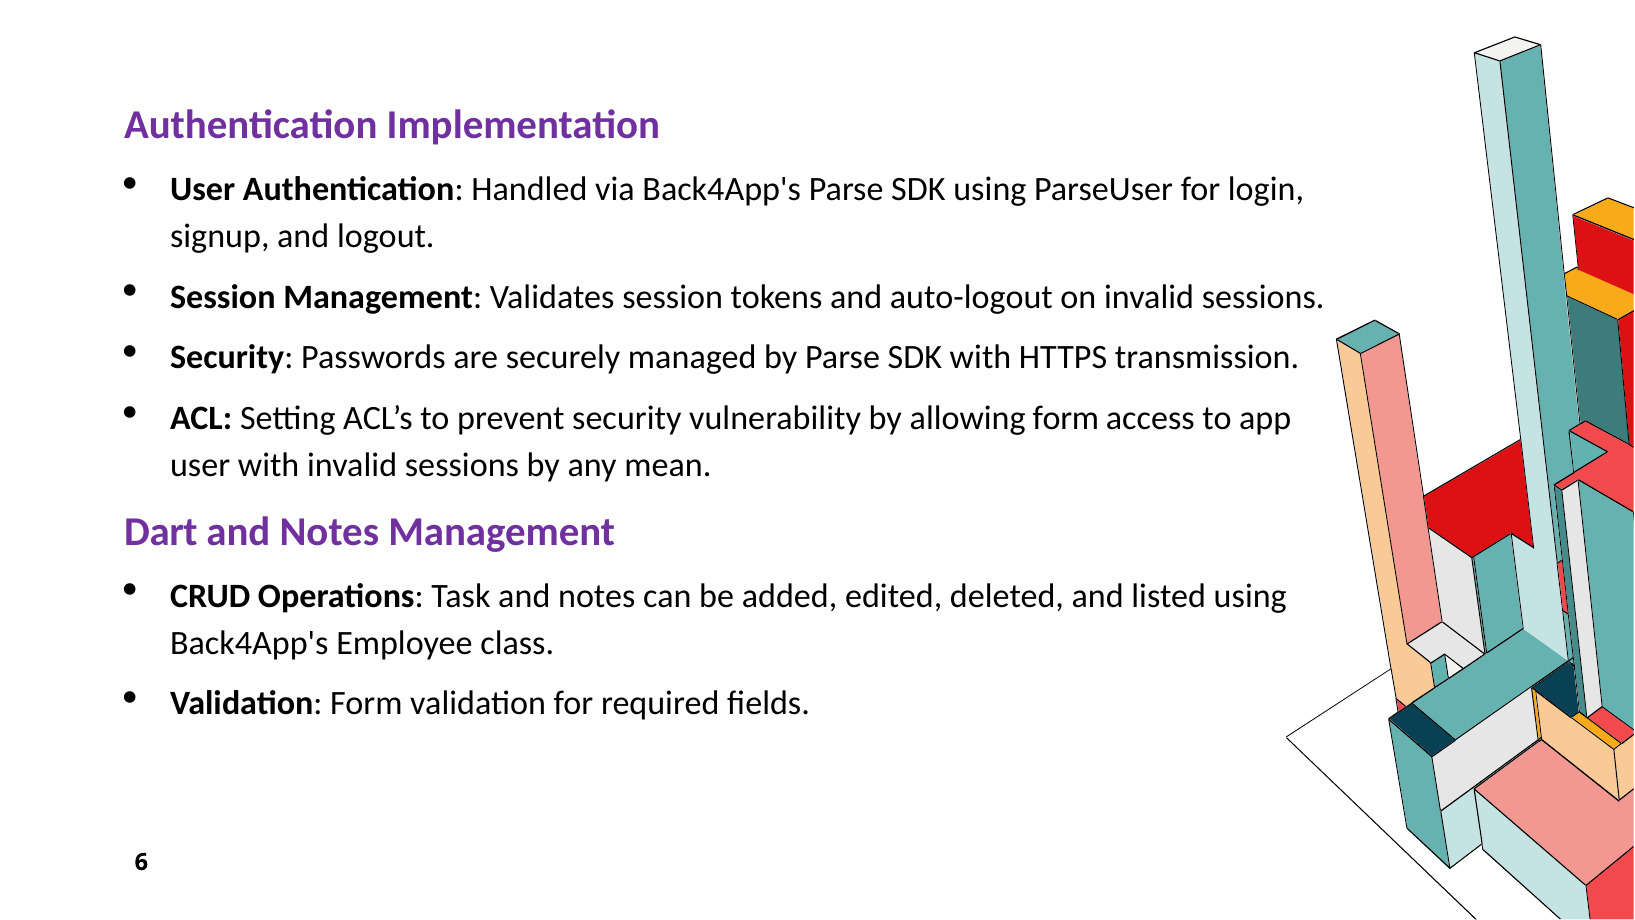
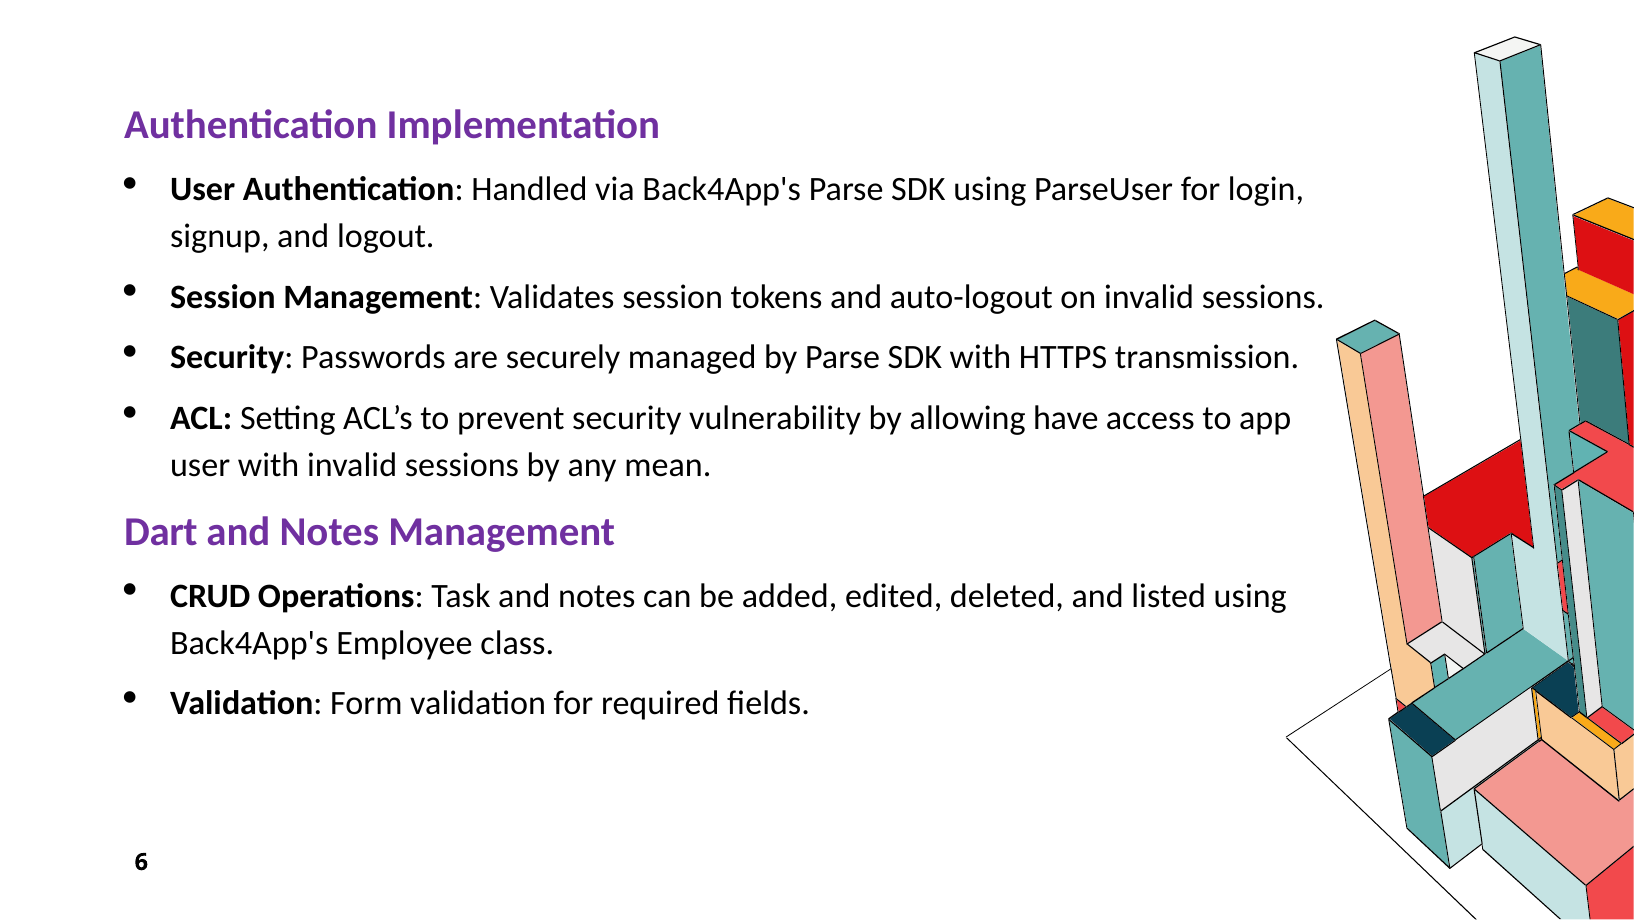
allowing form: form -> have
